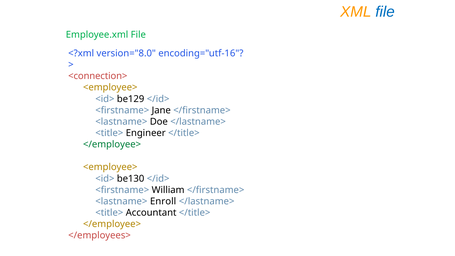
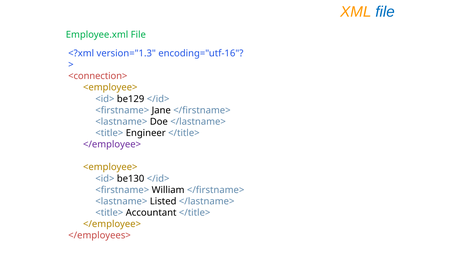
version="8.0: version="8.0 -> version="1.3
</employee> at (112, 144) colour: green -> purple
Enroll: Enroll -> Listed
